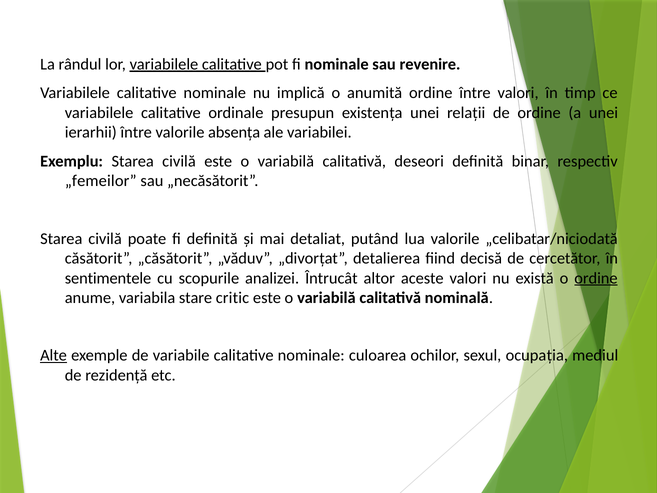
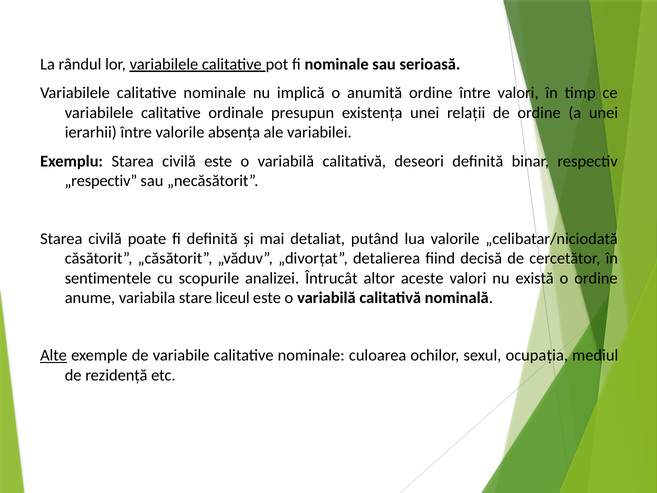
revenire: revenire -> serioasă
„femeilor: „femeilor -> „respectiv
ordine at (596, 278) underline: present -> none
critic: critic -> liceul
